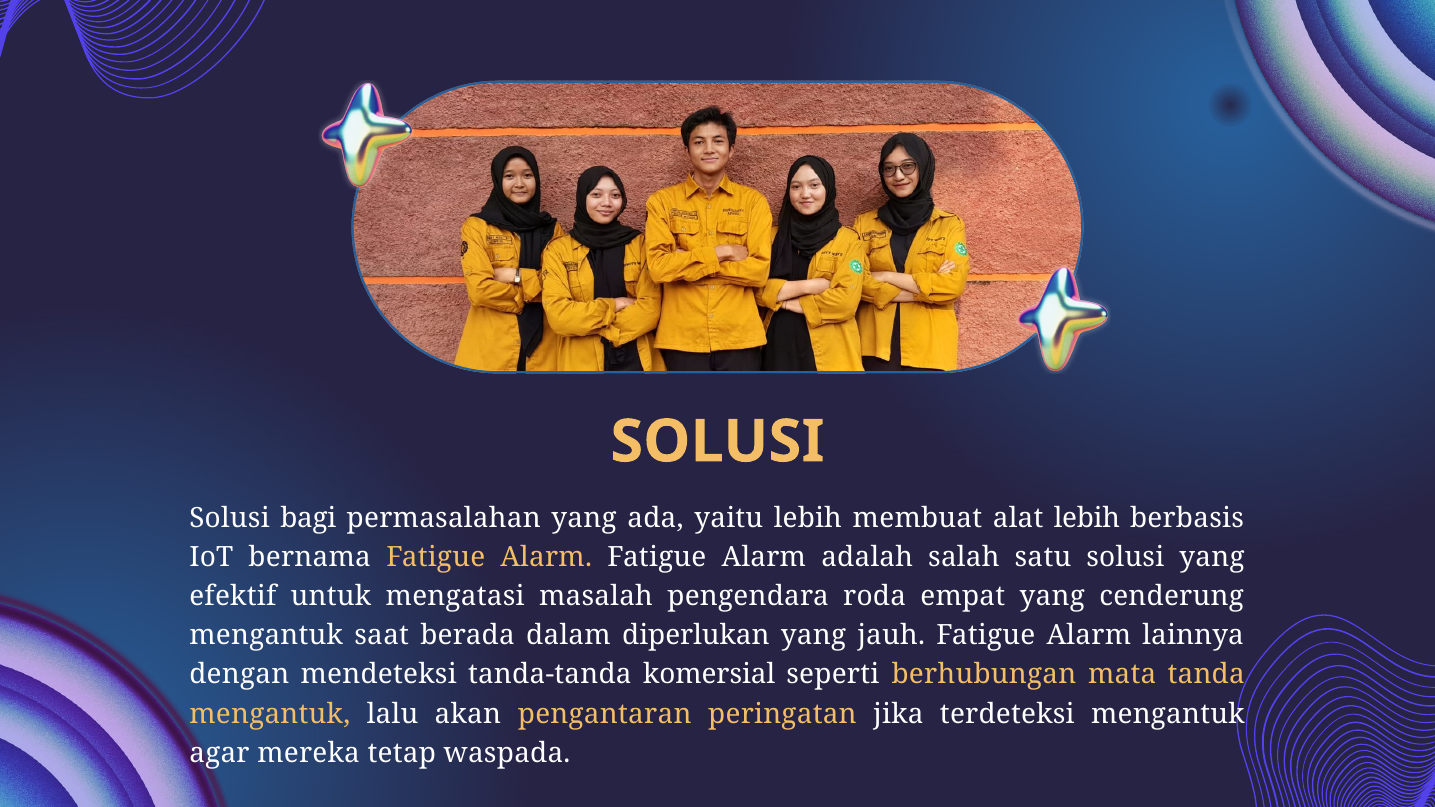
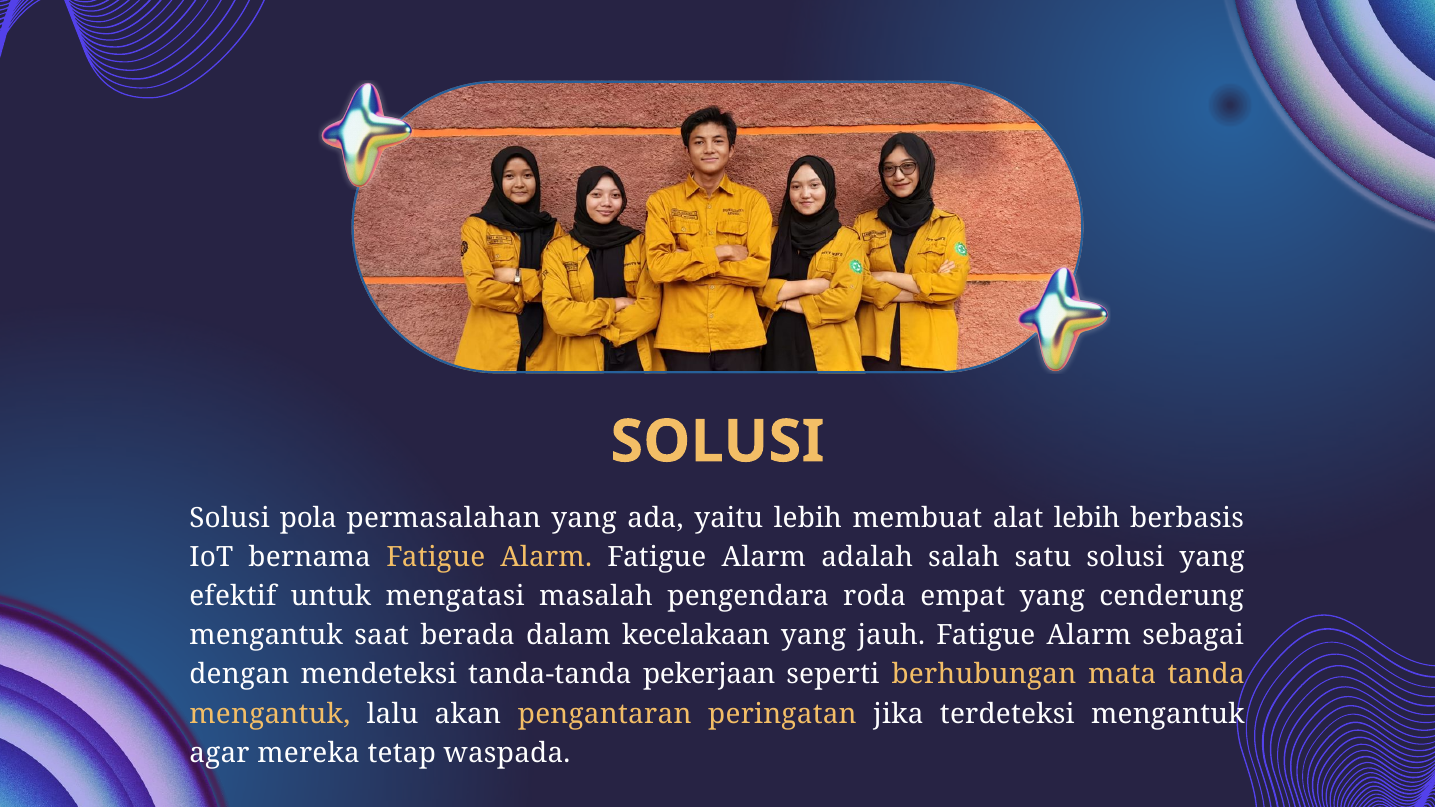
bagi: bagi -> pola
diperlukan: diperlukan -> kecelakaan
lainnya: lainnya -> sebagai
komersial: komersial -> pekerjaan
